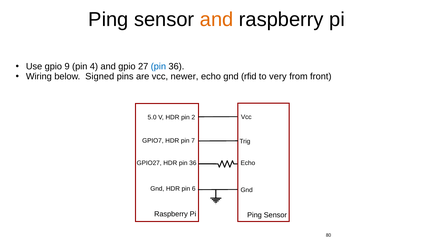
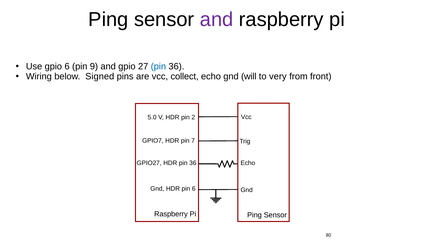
and at (217, 19) colour: orange -> purple
gpio 9: 9 -> 6
4: 4 -> 9
newer: newer -> collect
rfid: rfid -> will
